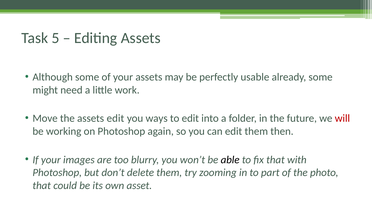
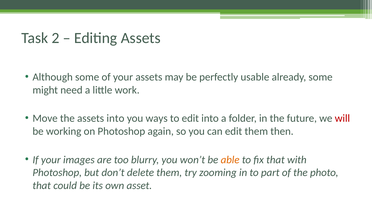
5: 5 -> 2
assets edit: edit -> into
able colour: black -> orange
